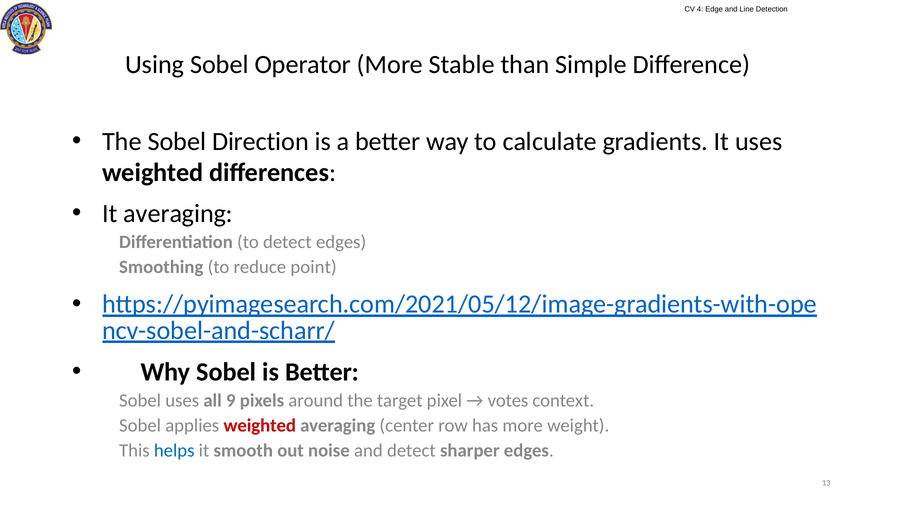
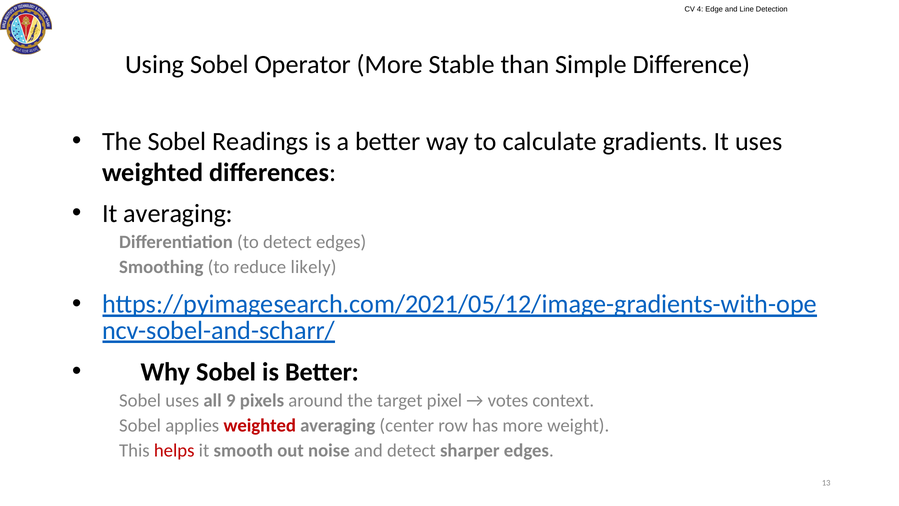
Direction: Direction -> Readings
point: point -> likely
helps colour: blue -> red
